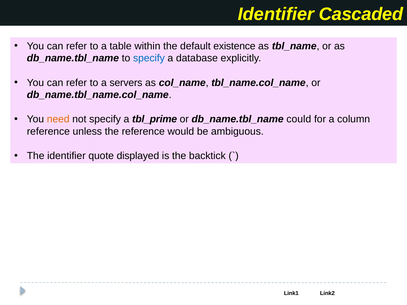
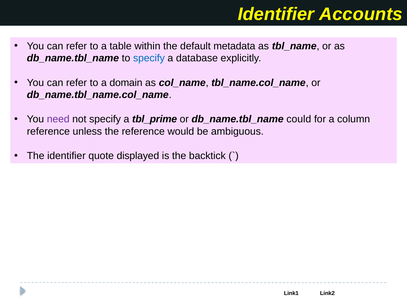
Cascaded: Cascaded -> Accounts
existence: existence -> metadata
servers: servers -> domain
need colour: orange -> purple
